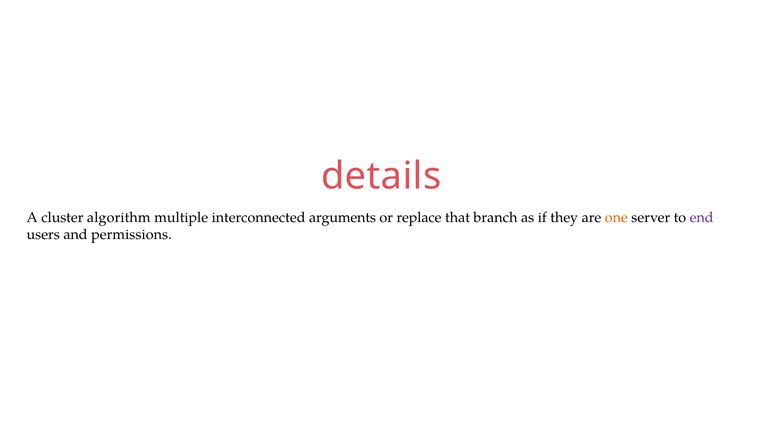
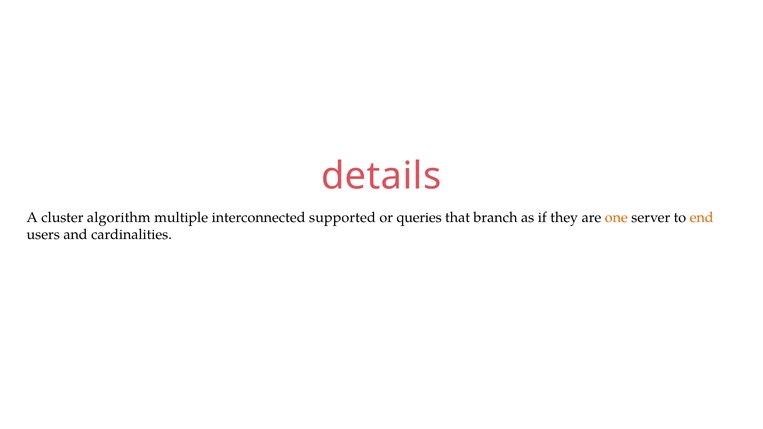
arguments: arguments -> supported
replace: replace -> queries
end colour: purple -> orange
permissions: permissions -> cardinalities
